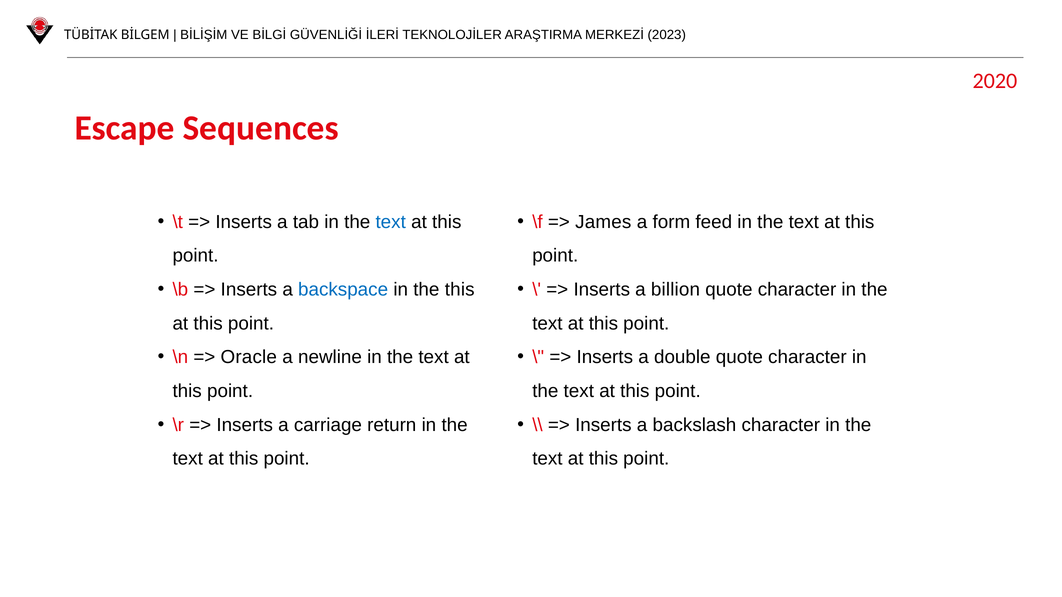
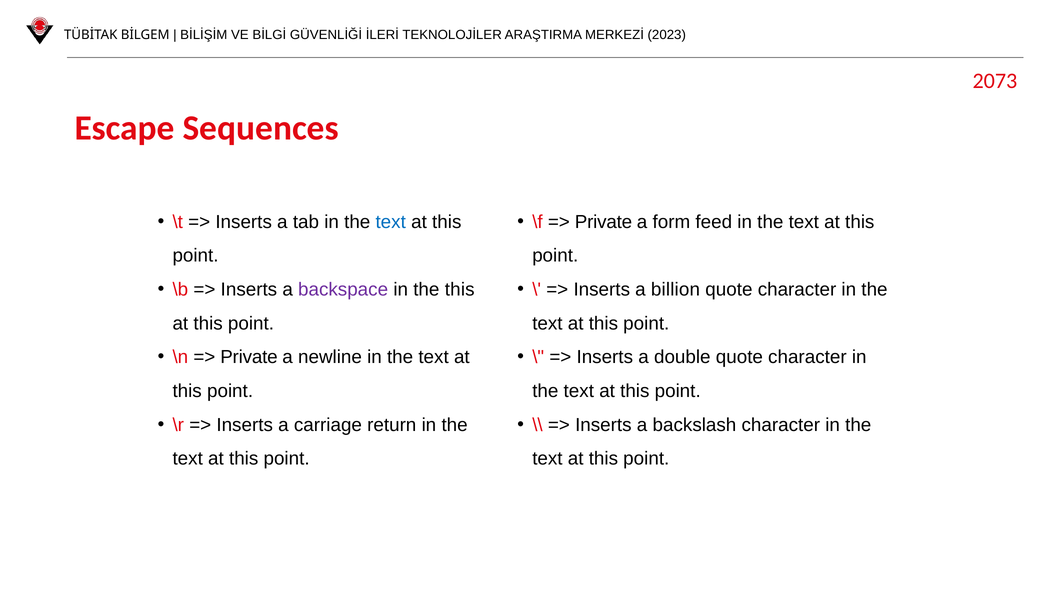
2020: 2020 -> 2073
James at (603, 222): James -> Private
backspace colour: blue -> purple
Oracle at (249, 357): Oracle -> Private
